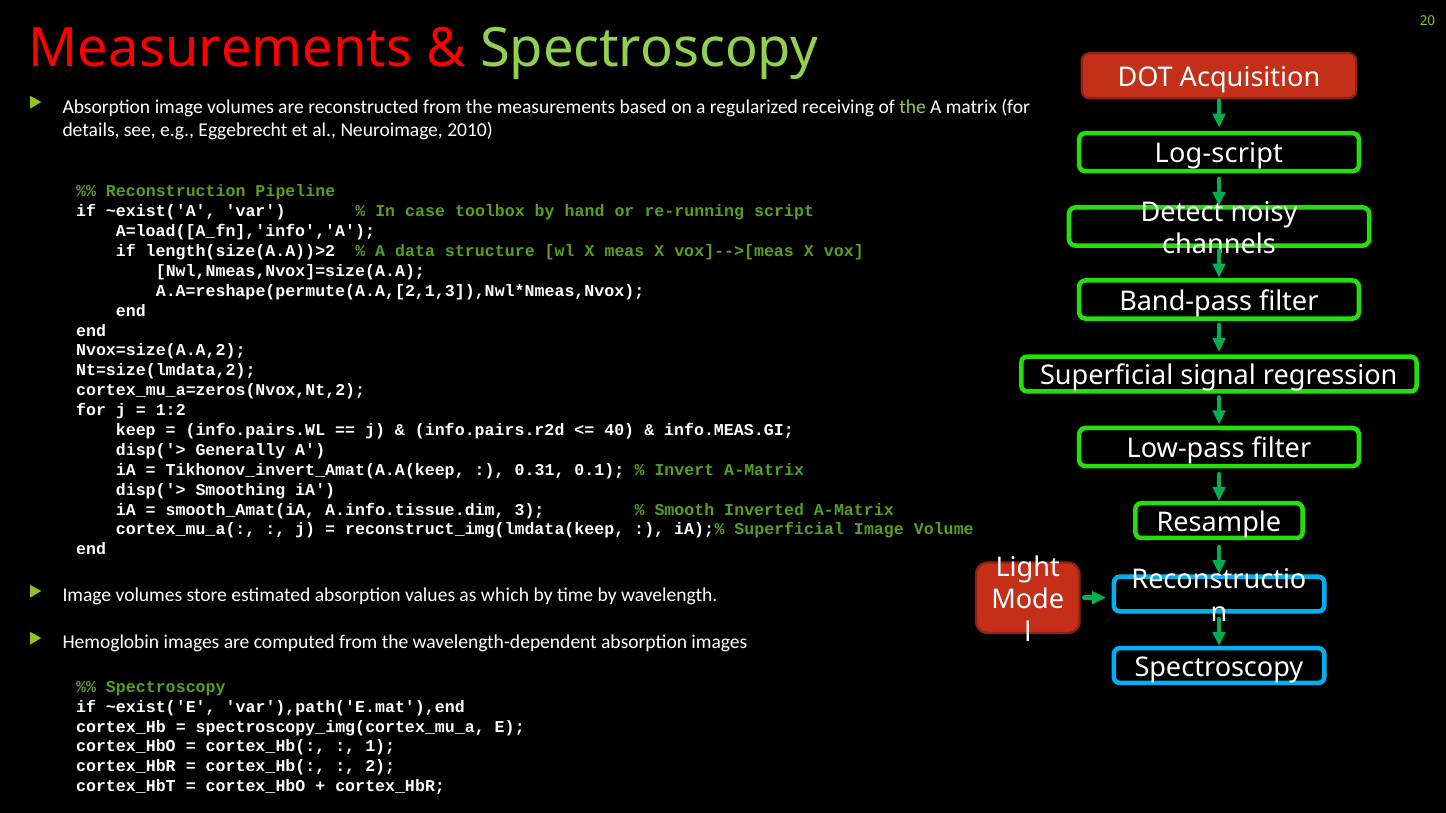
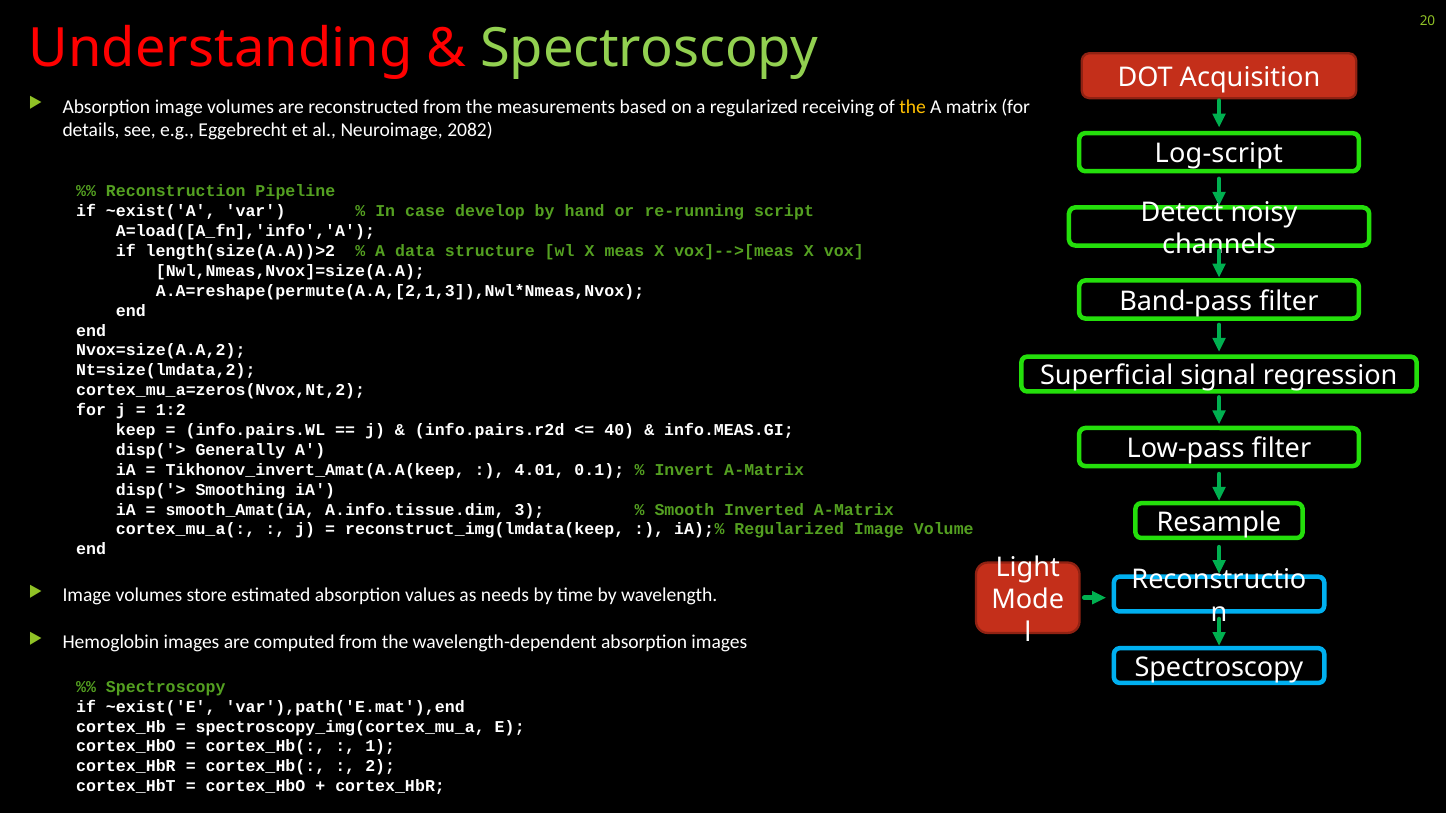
Measurements at (221, 48): Measurements -> Understanding
the at (913, 107) colour: light green -> yellow
2010: 2010 -> 2082
toolbox: toolbox -> develop
0.31: 0.31 -> 4.01
iA);% Superficial: Superficial -> Regularized
which: which -> needs
